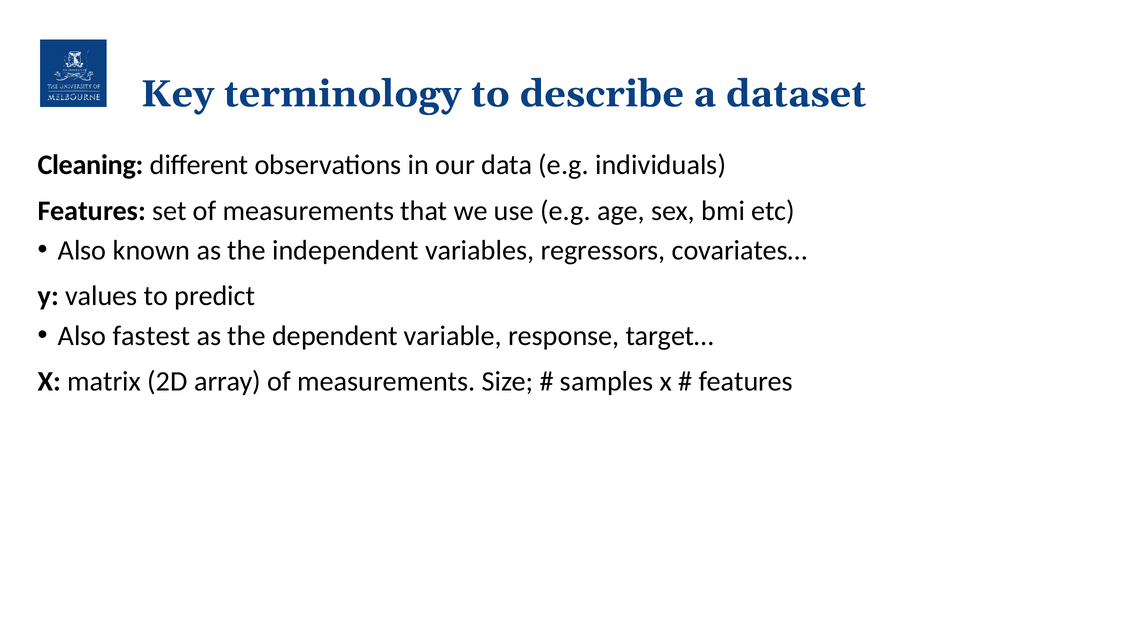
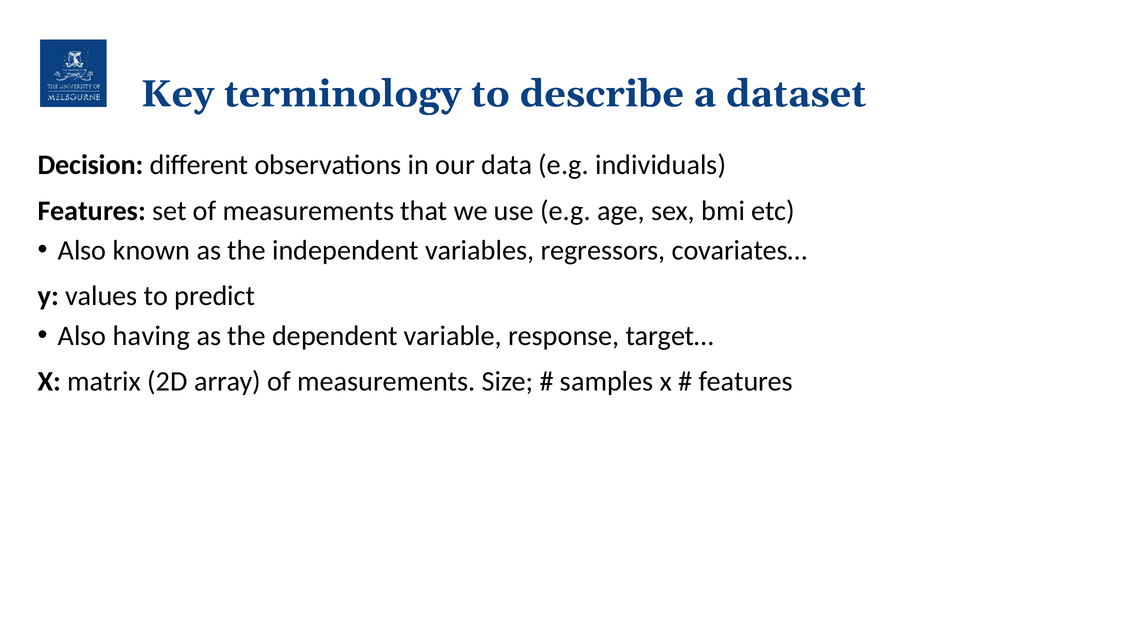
Cleaning: Cleaning -> Decision
fastest: fastest -> having
